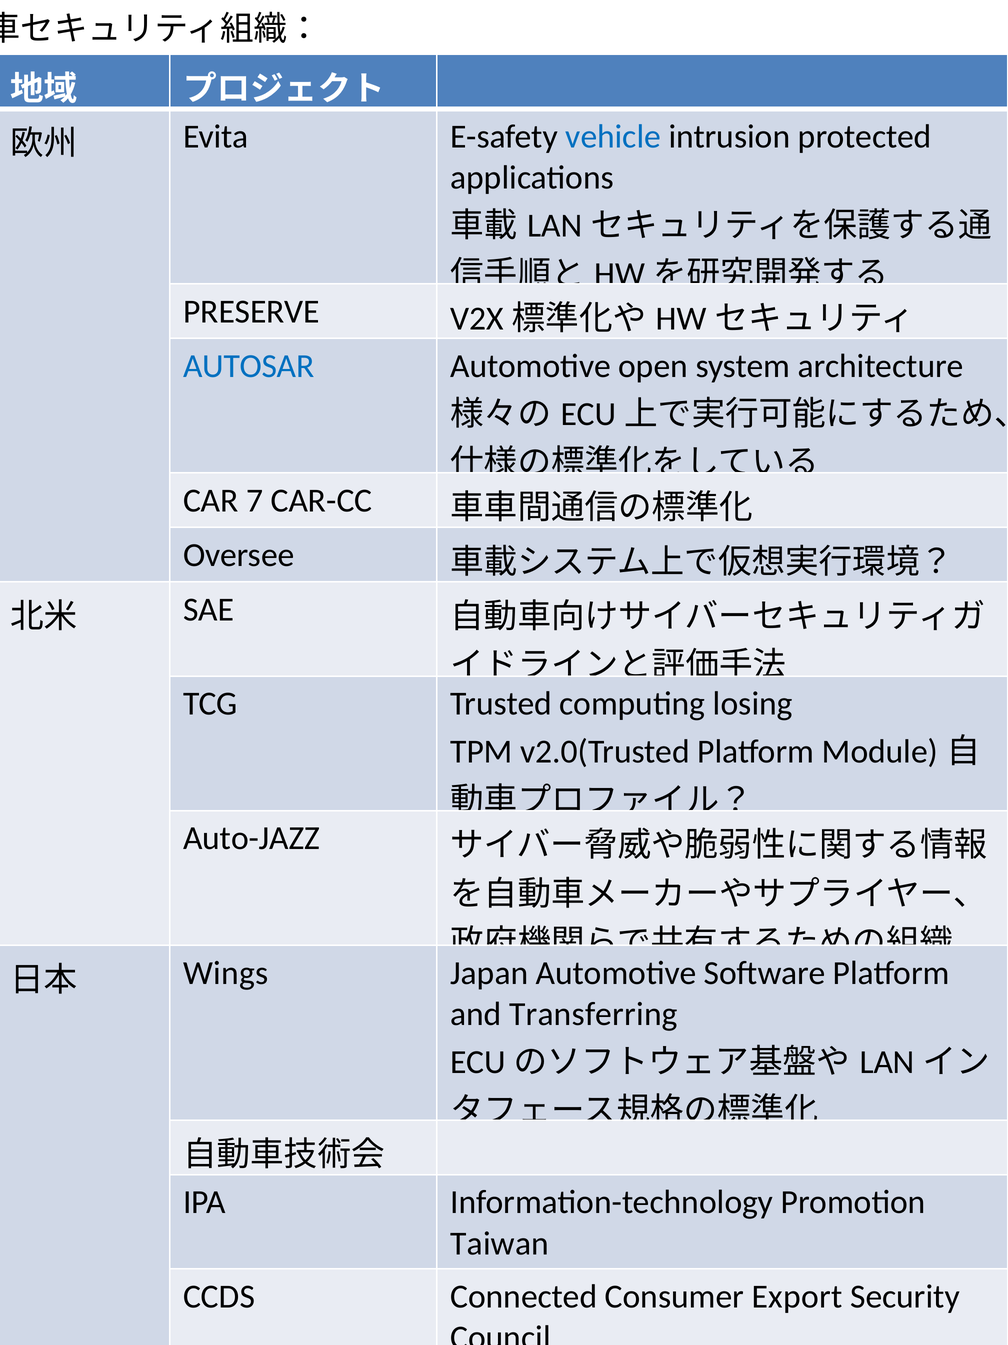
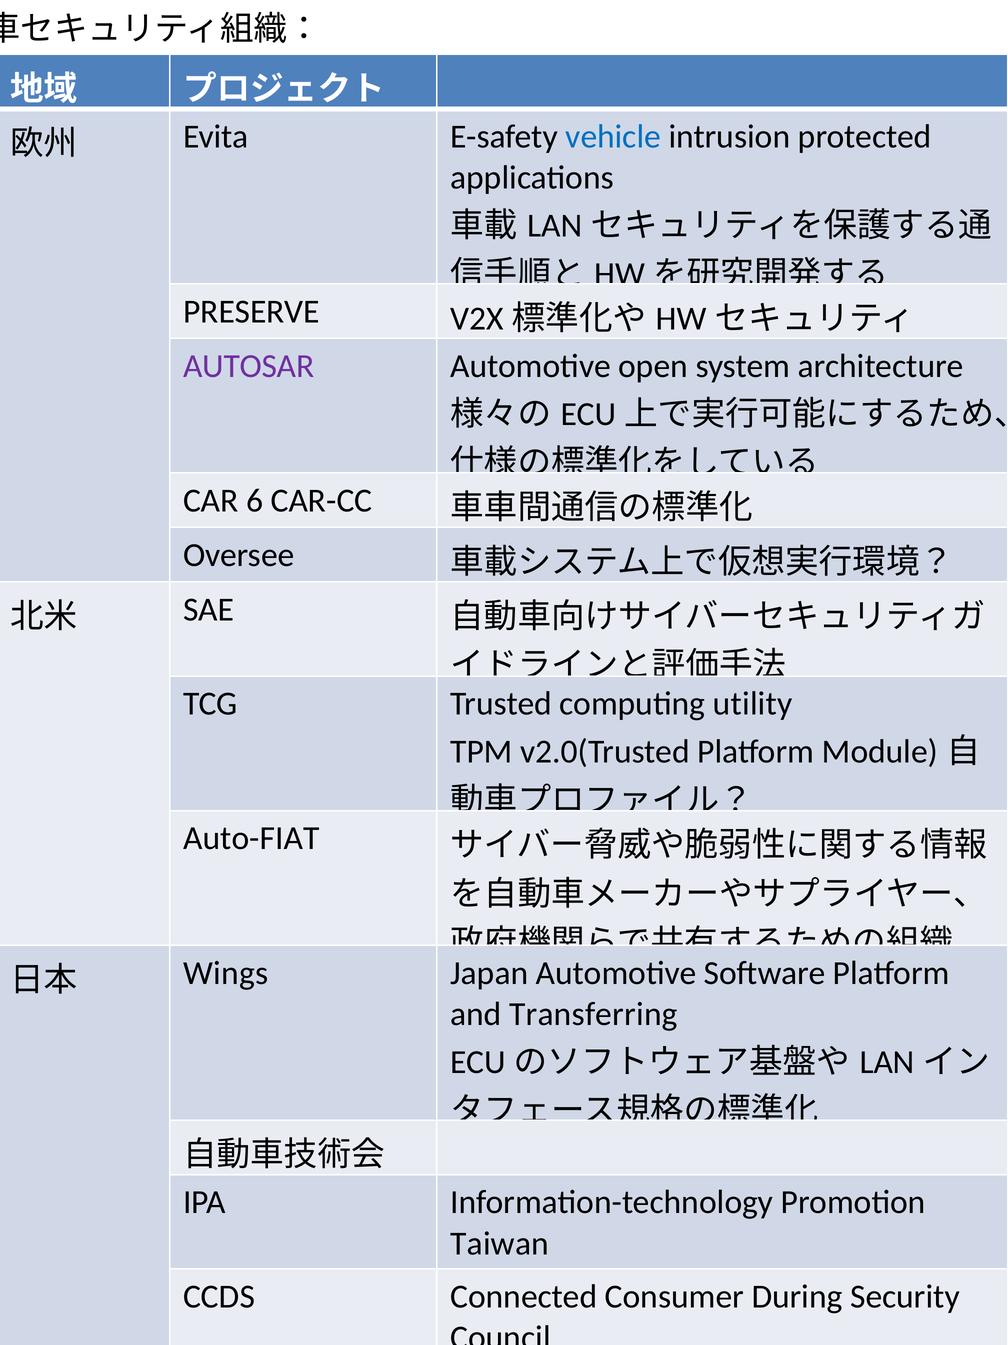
AUTOSAR colour: blue -> purple
7: 7 -> 6
losing: losing -> utility
Auto-JAZZ: Auto-JAZZ -> Auto-FIAT
Export: Export -> During
